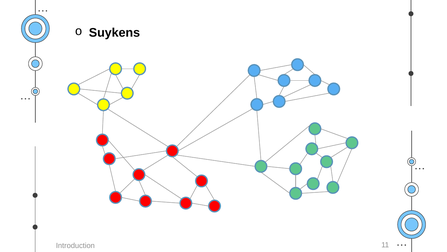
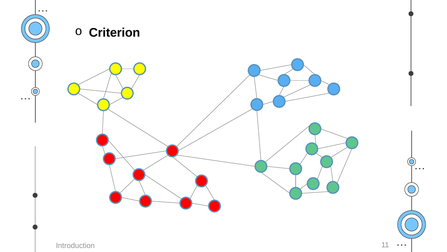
Suykens: Suykens -> Criterion
